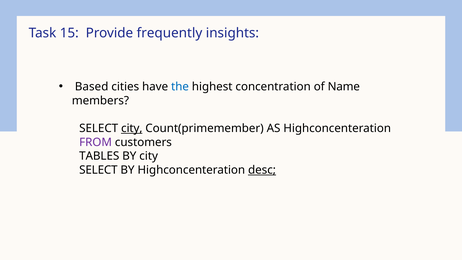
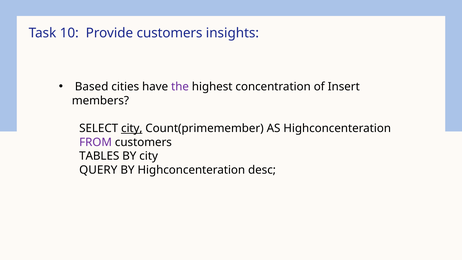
15: 15 -> 10
Provide frequently: frequently -> customers
the colour: blue -> purple
Name: Name -> Insert
SELECT at (98, 170): SELECT -> QUERY
desc underline: present -> none
